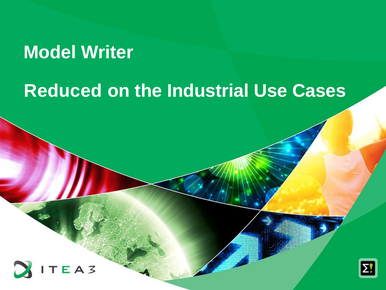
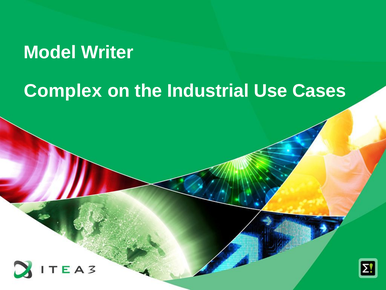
Reduced: Reduced -> Complex
